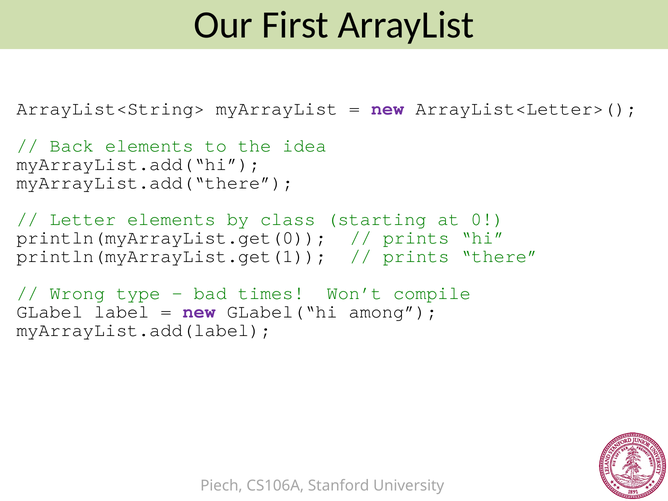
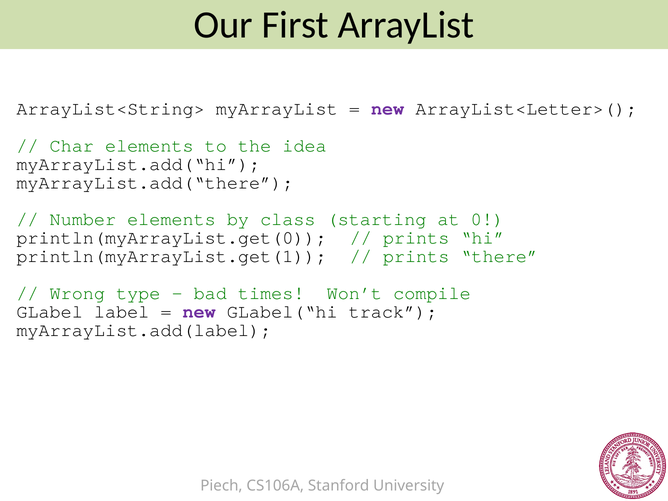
Back: Back -> Char
Letter: Letter -> Number
among: among -> track
